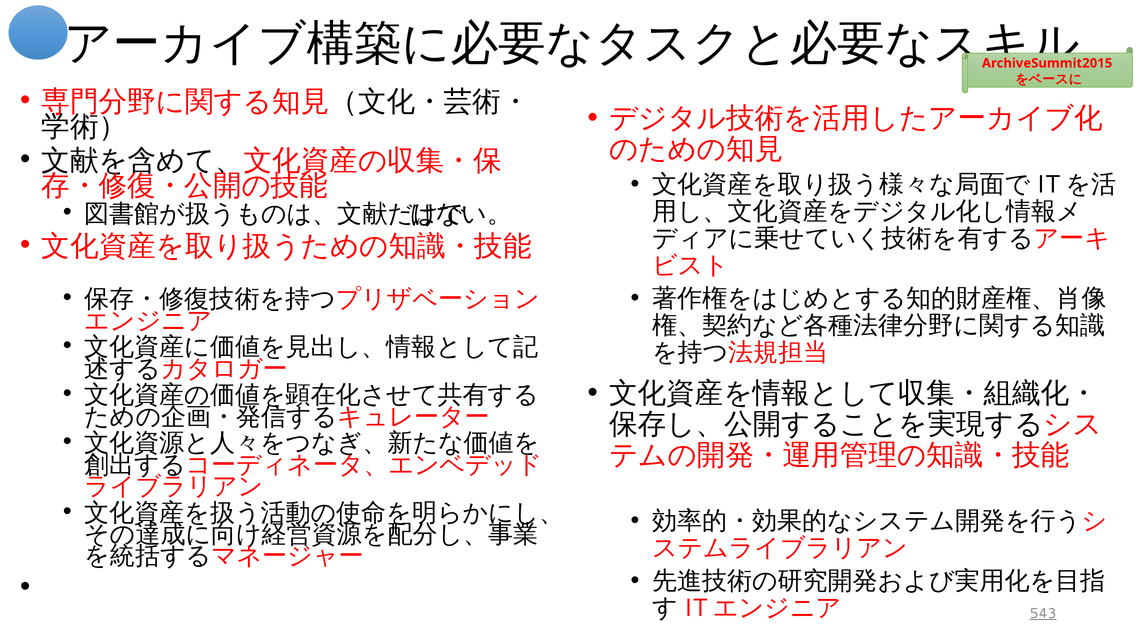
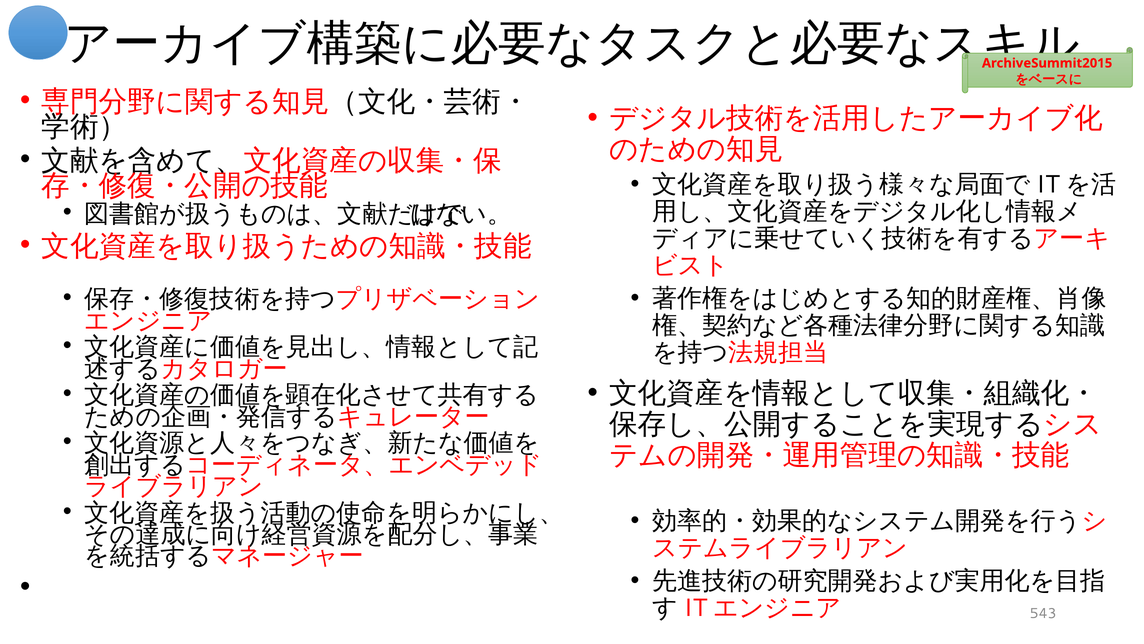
543 underline: present -> none
